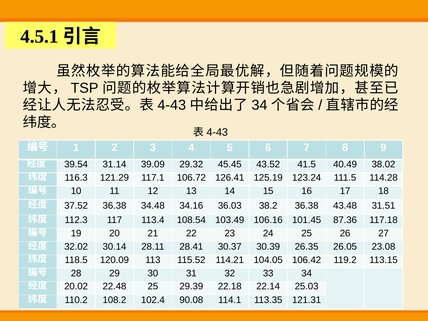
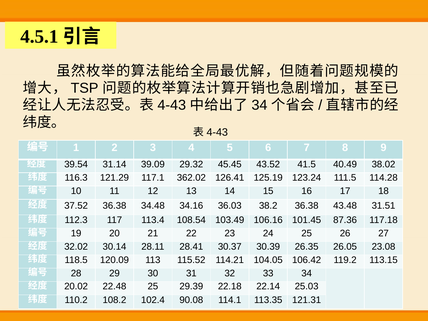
106.72: 106.72 -> 362.02
